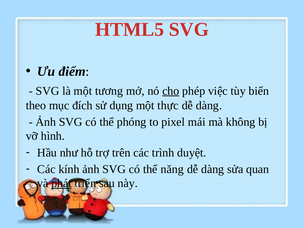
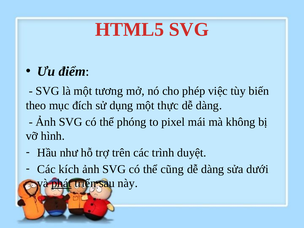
cho underline: present -> none
kính: kính -> kích
năng: năng -> cũng
quan: quan -> dưới
